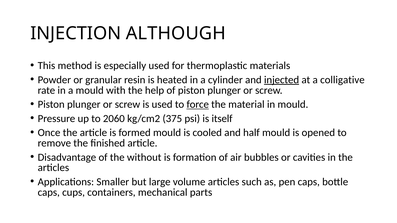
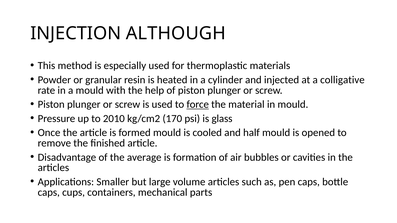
injected underline: present -> none
2060: 2060 -> 2010
375: 375 -> 170
itself: itself -> glass
without: without -> average
